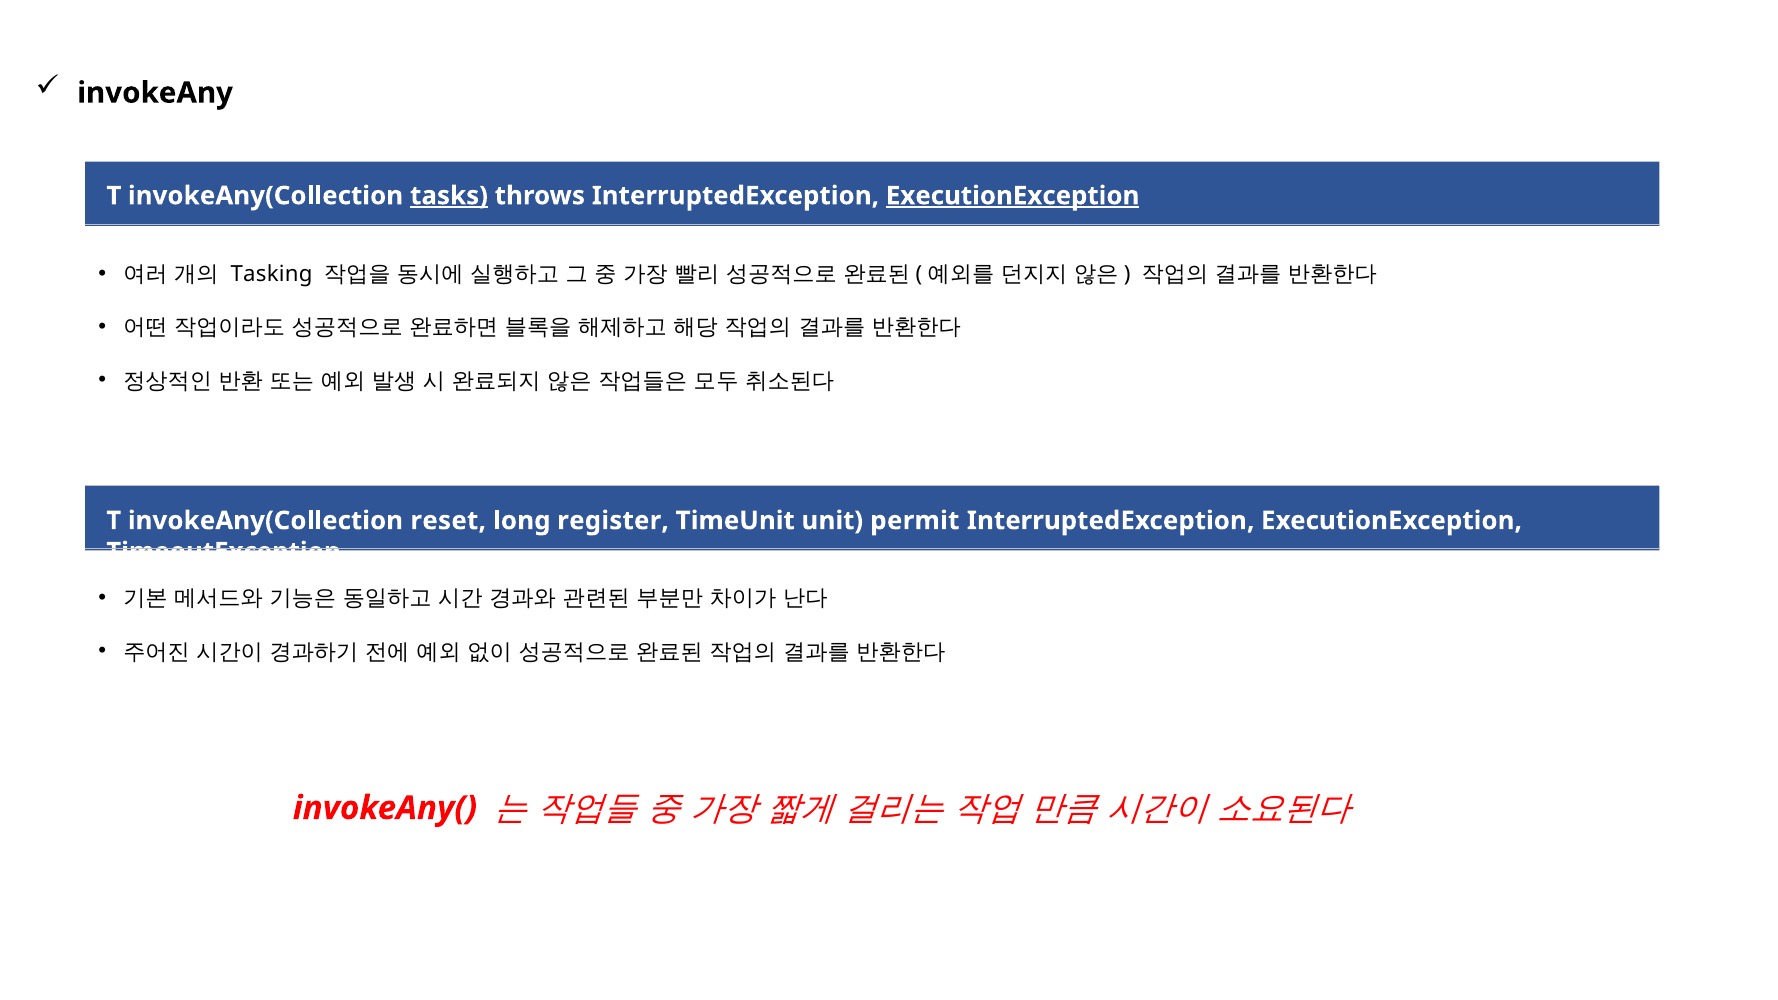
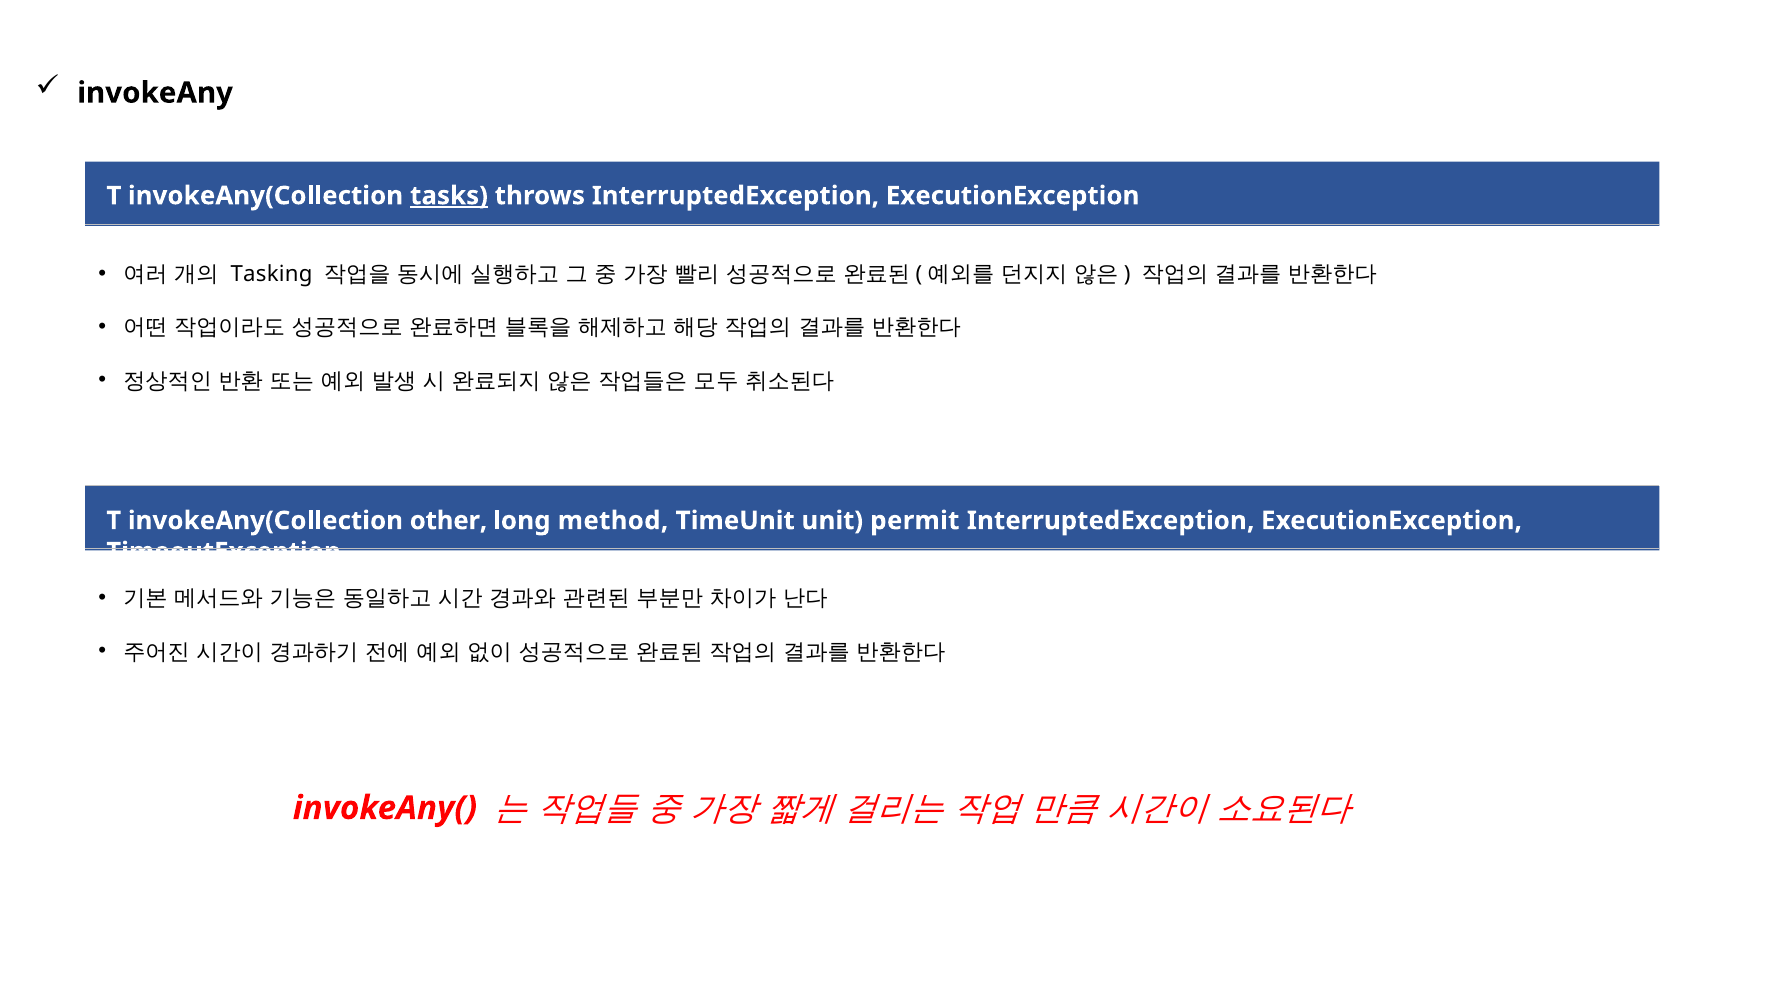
ExecutionException at (1013, 196) underline: present -> none
reset: reset -> other
register: register -> method
